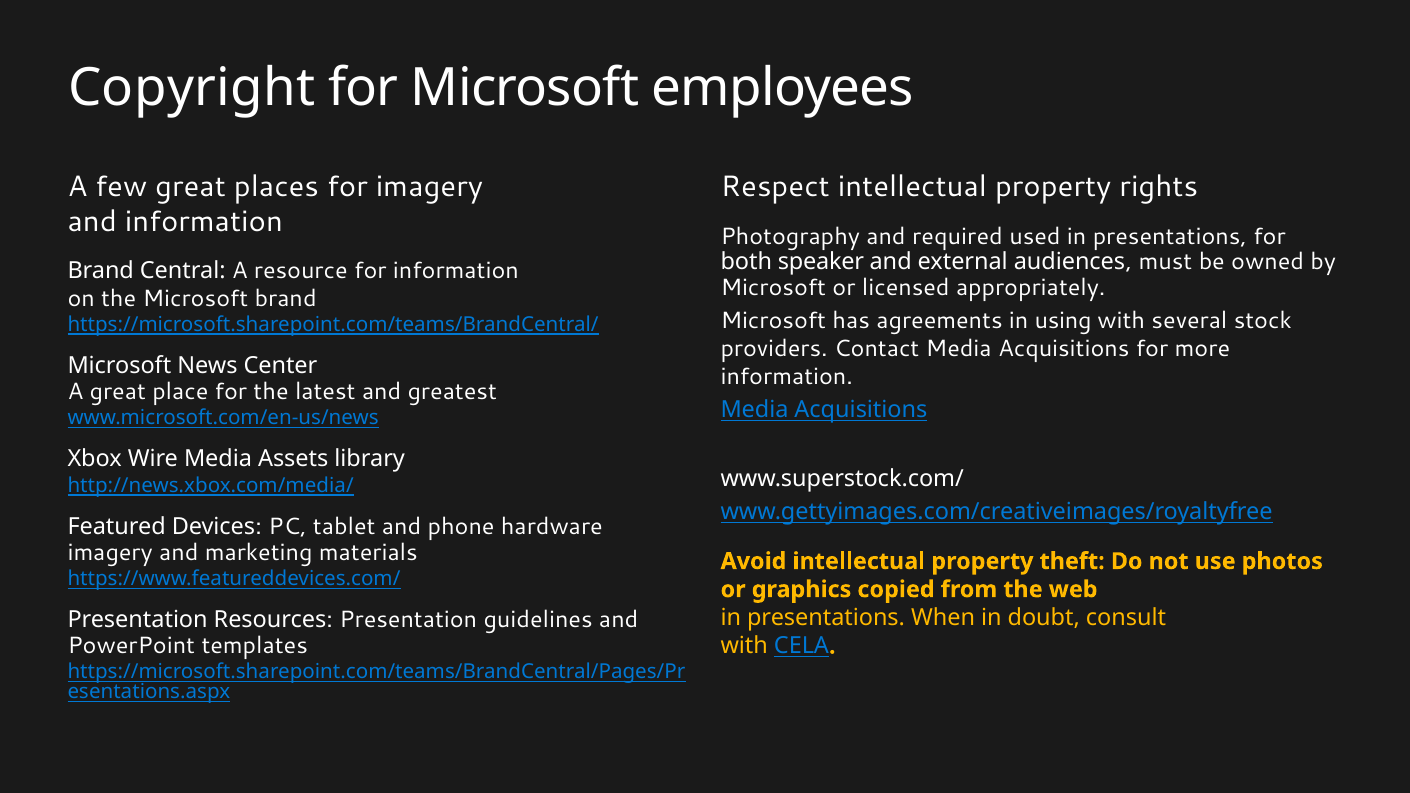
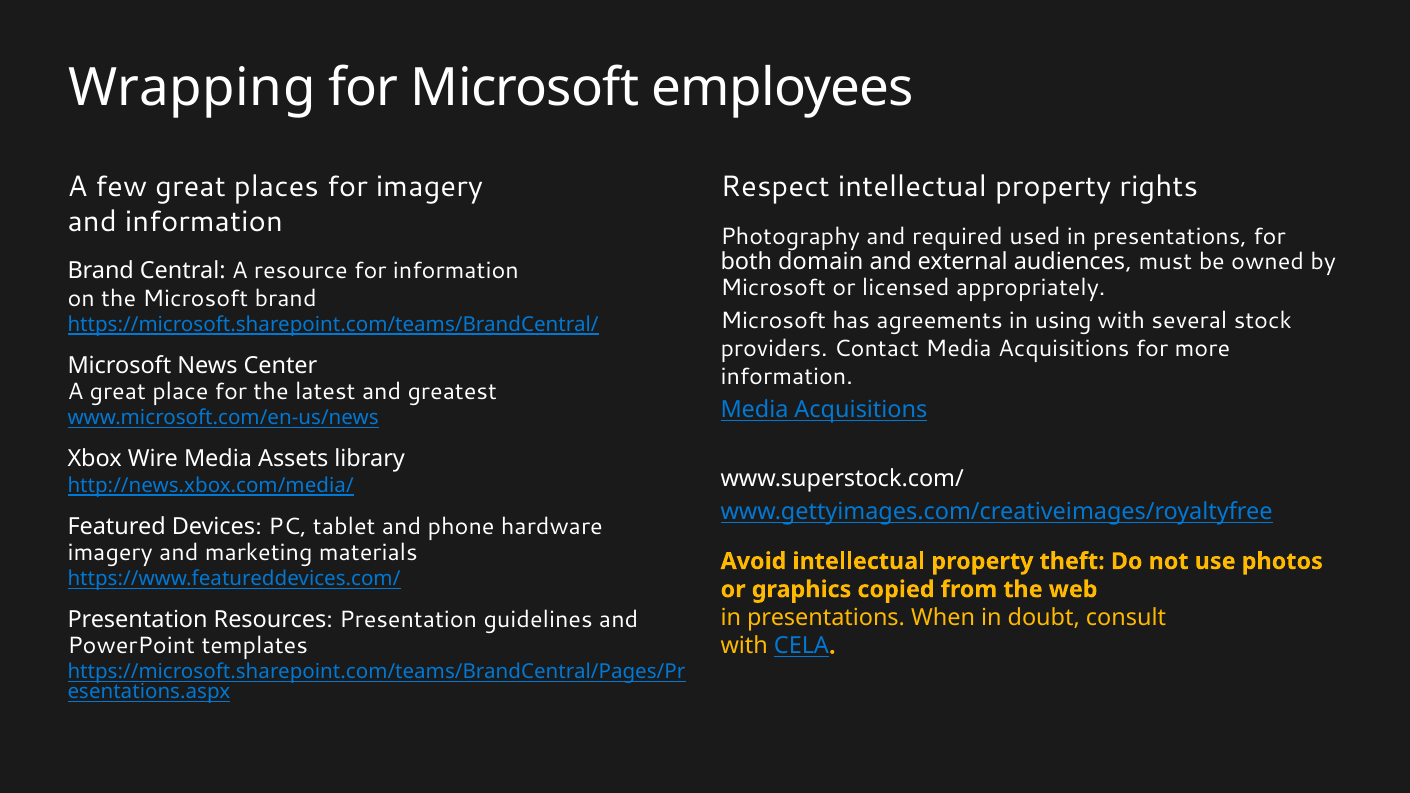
Copyright: Copyright -> Wrapping
speaker: speaker -> domain
